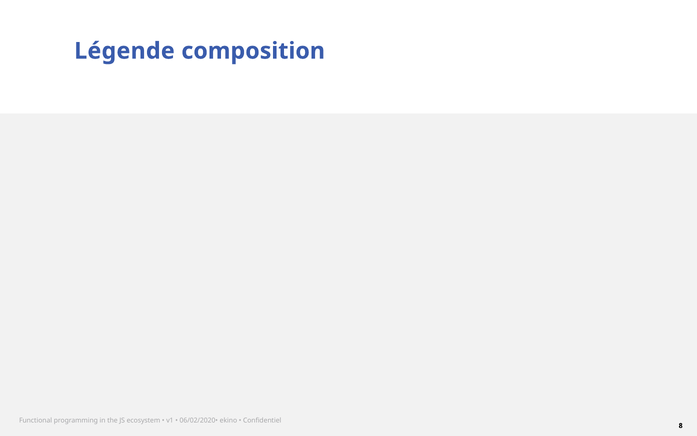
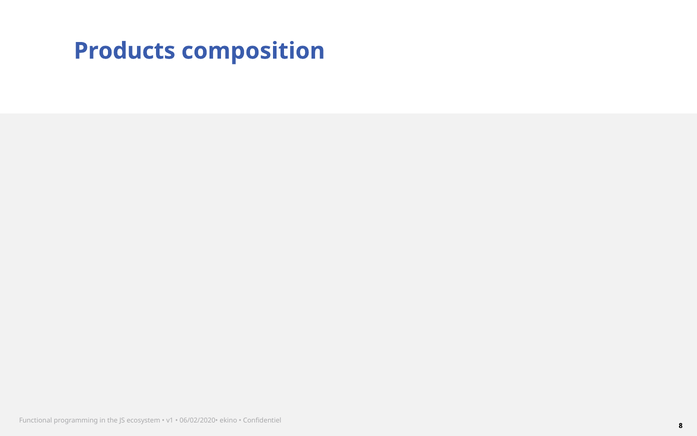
Légende: Légende -> Products
